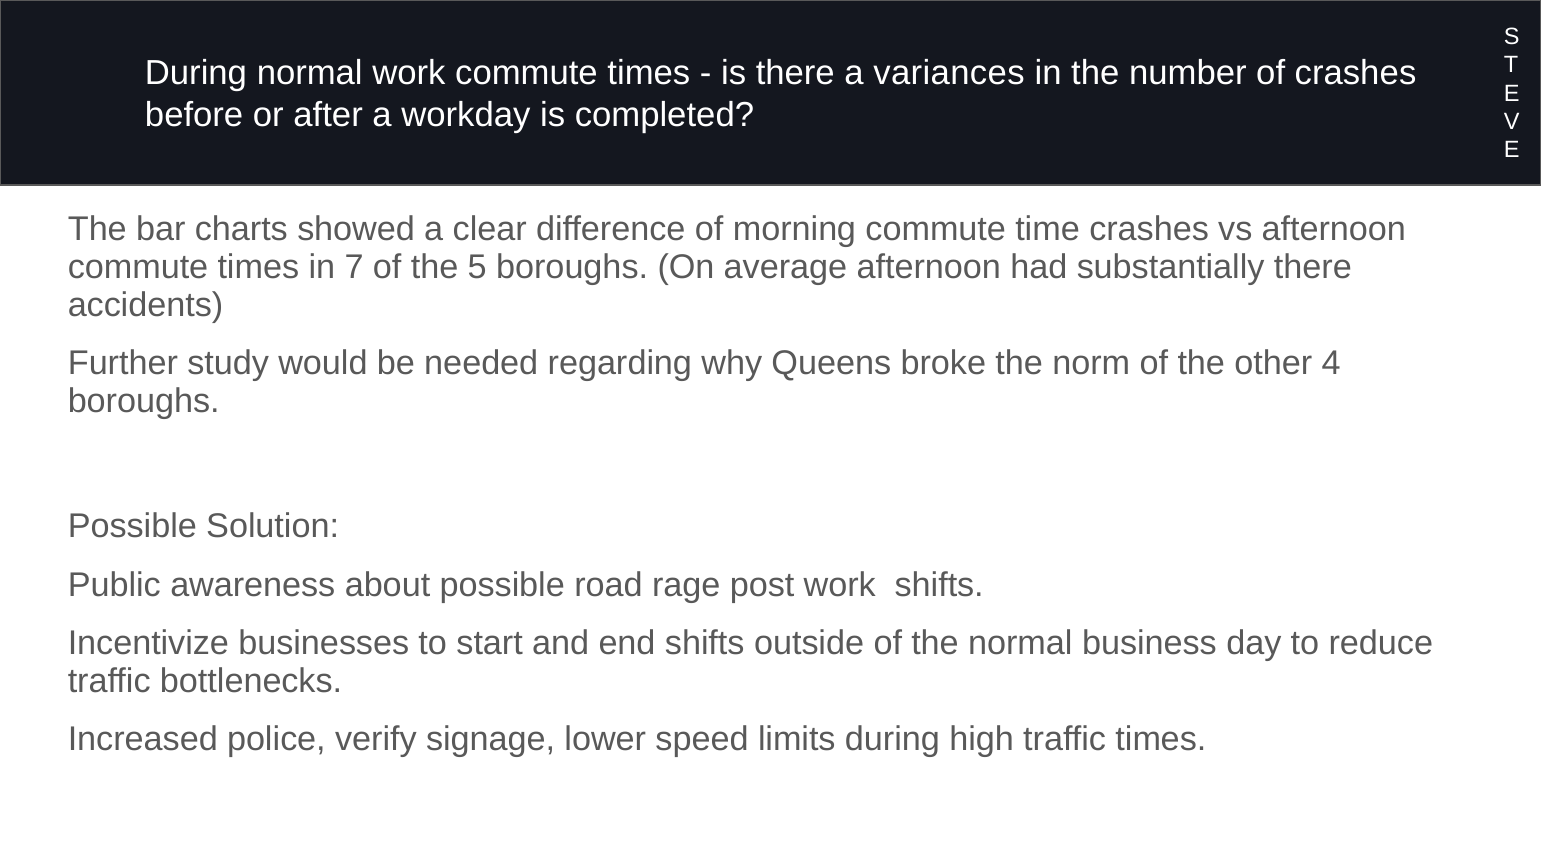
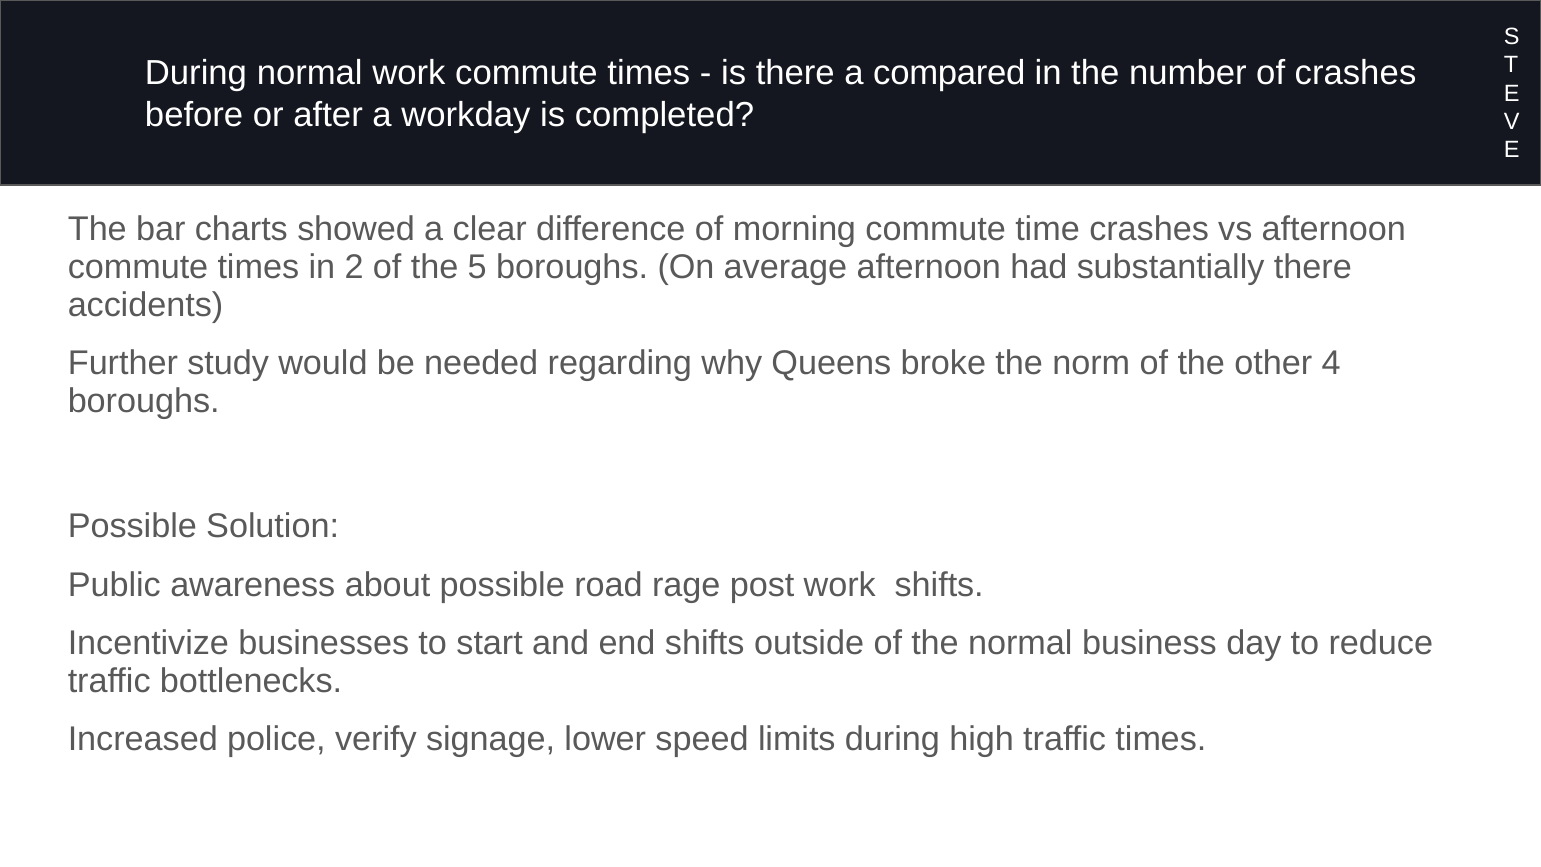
variances: variances -> compared
7: 7 -> 2
